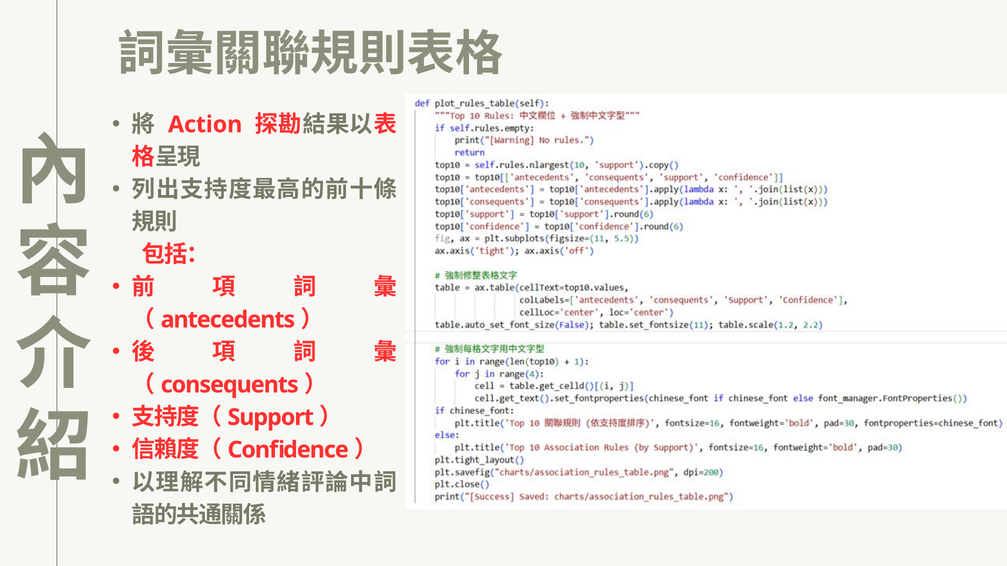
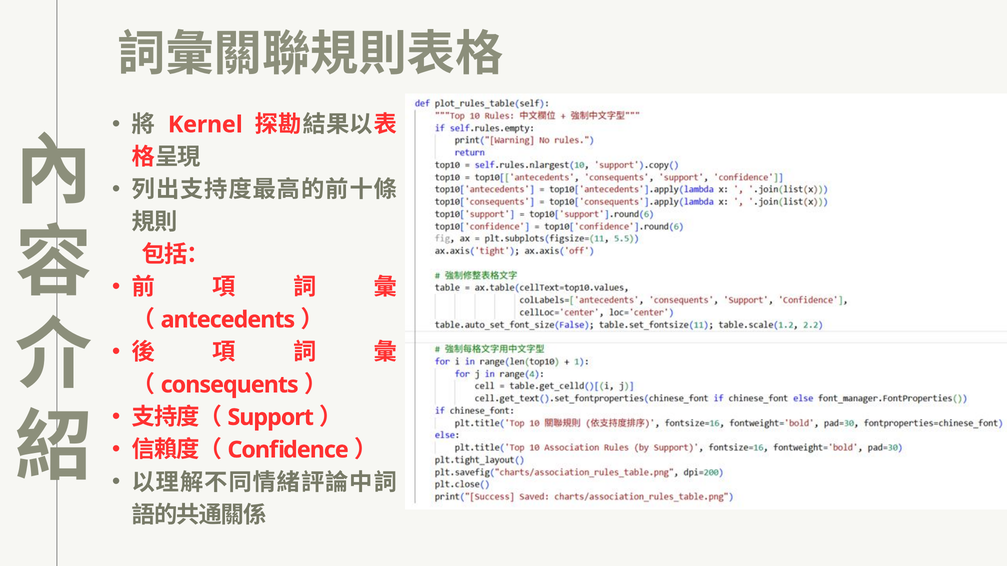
Action: Action -> Kernel
